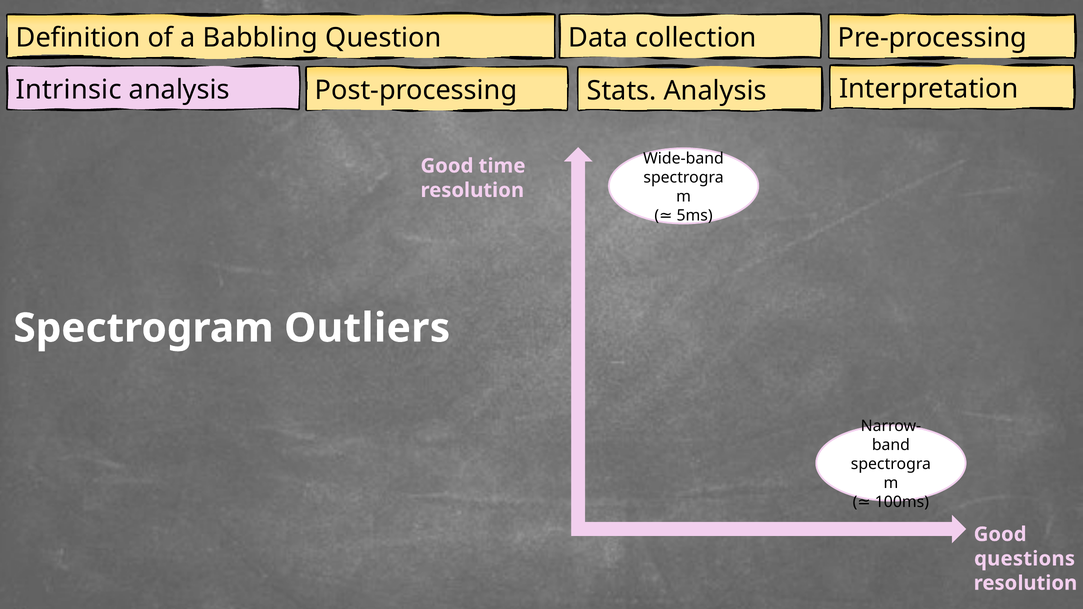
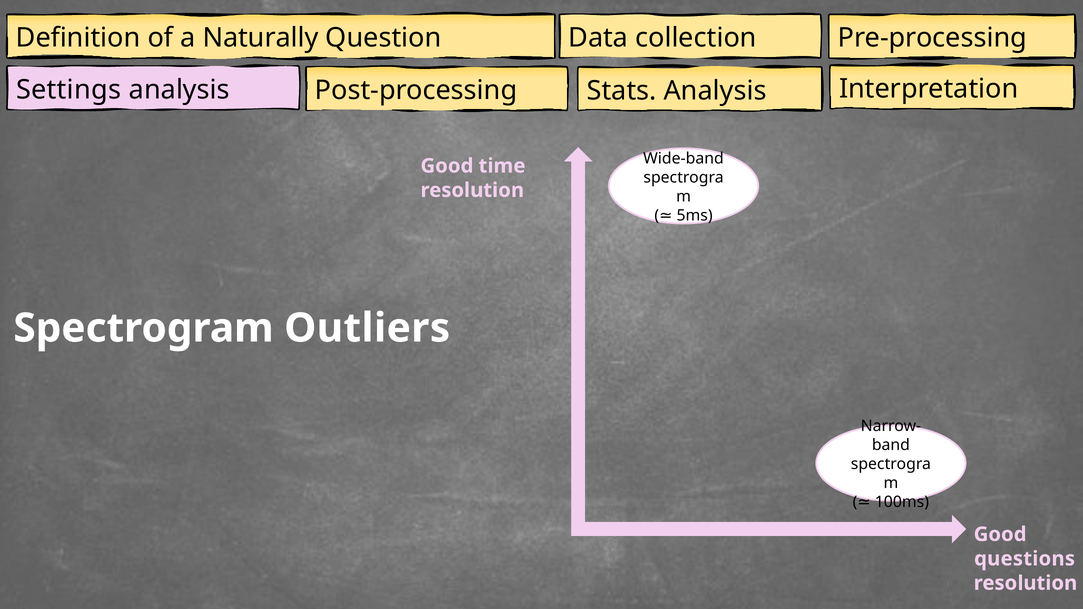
Babbling: Babbling -> Naturally
Intrinsic: Intrinsic -> Settings
